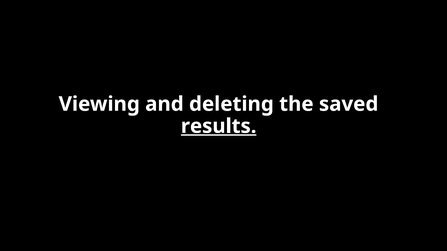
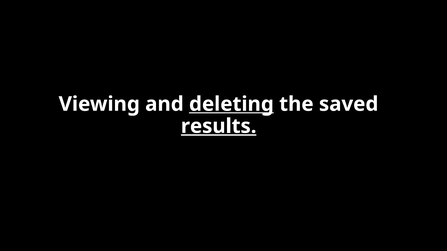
deleting underline: none -> present
